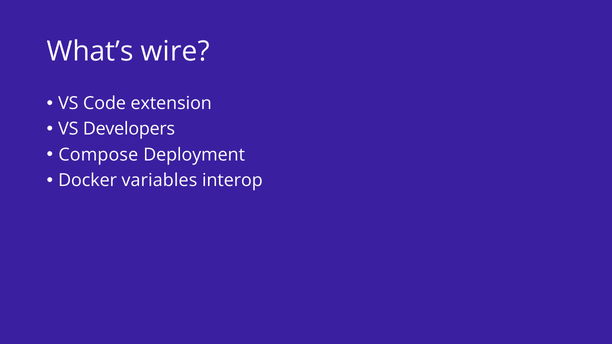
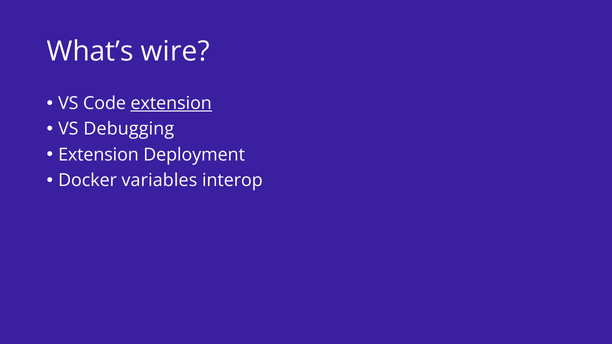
extension at (171, 103) underline: none -> present
Developers: Developers -> Debugging
Compose at (98, 155): Compose -> Extension
